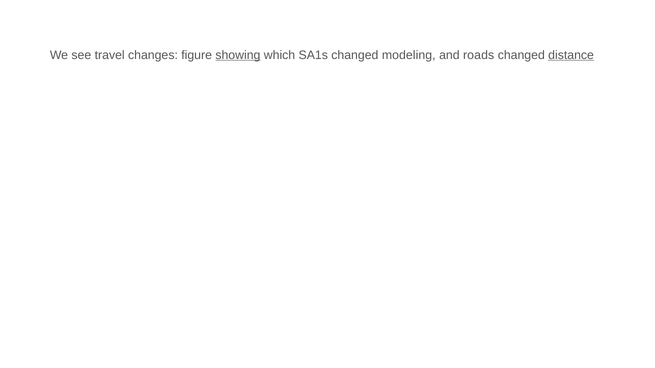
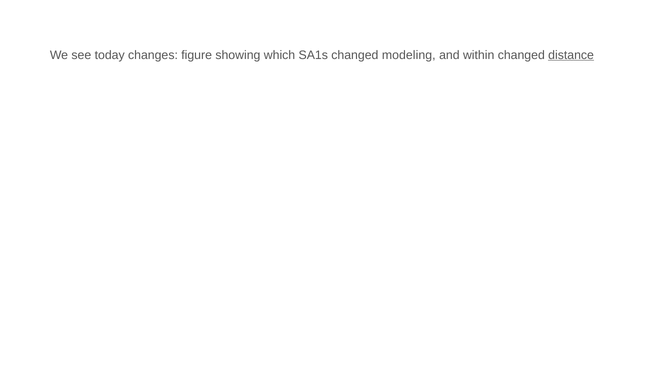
travel: travel -> today
showing underline: present -> none
roads: roads -> within
